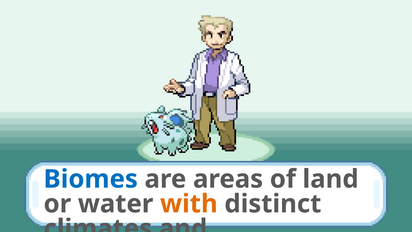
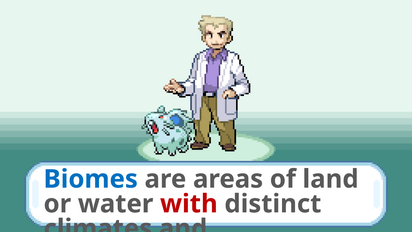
with colour: orange -> red
